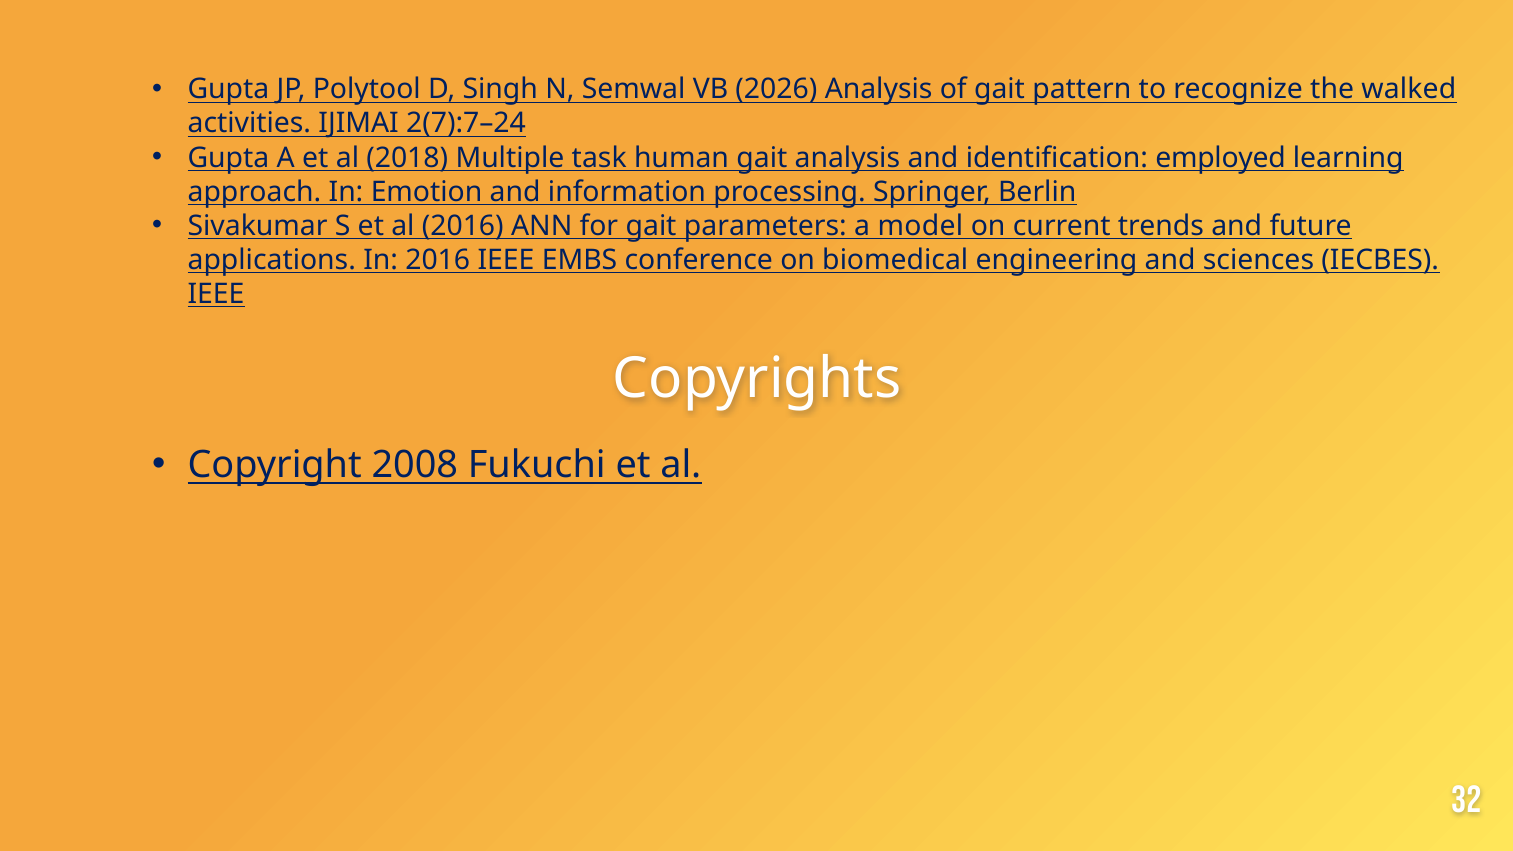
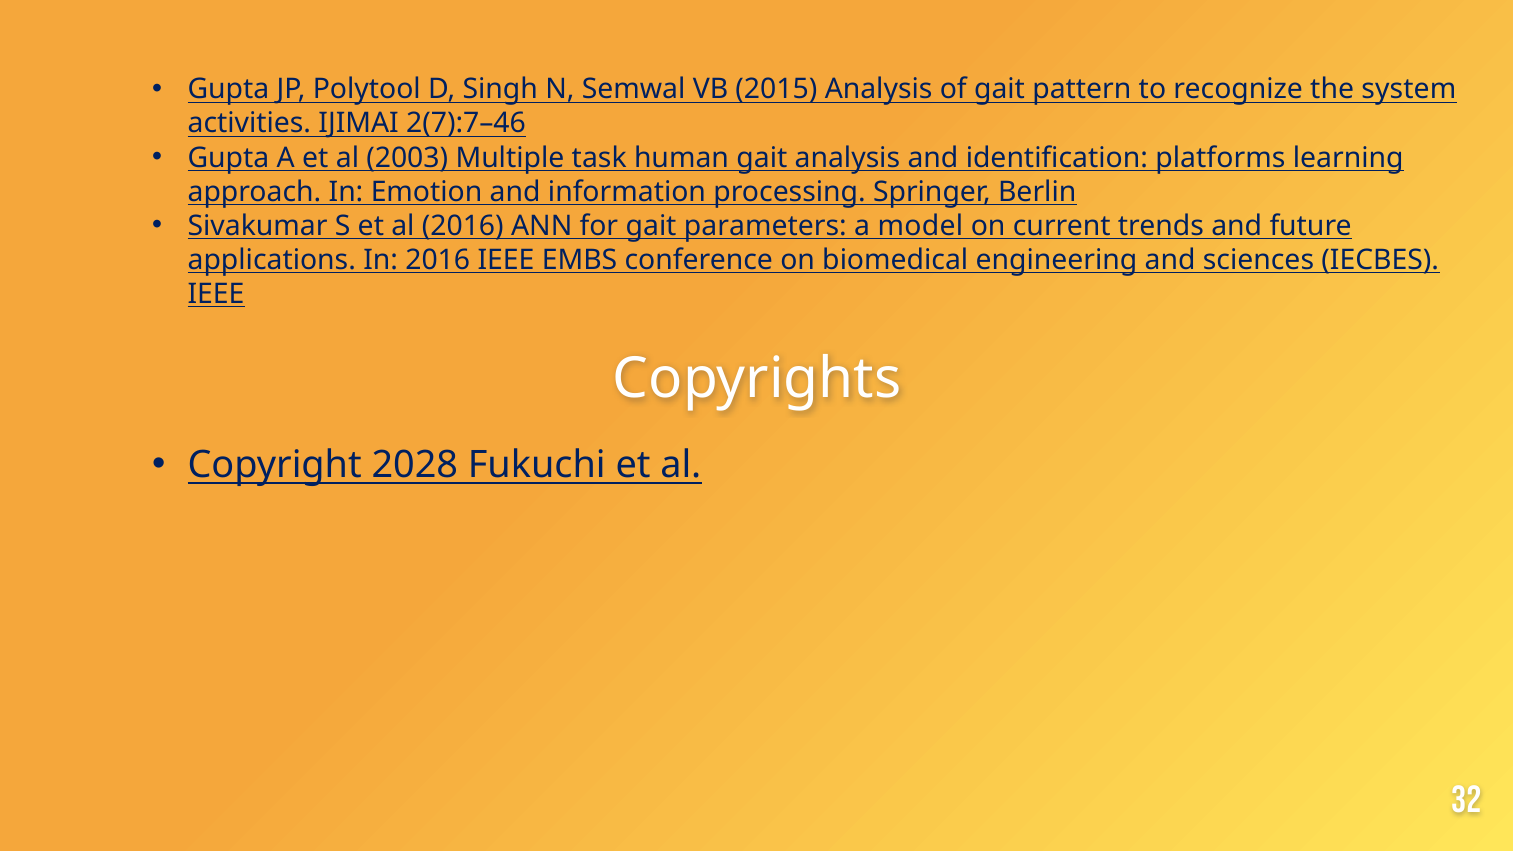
2026: 2026 -> 2015
walked: walked -> system
2(7):7–24: 2(7):7–24 -> 2(7):7–46
2018: 2018 -> 2003
employed: employed -> platforms
2008: 2008 -> 2028
